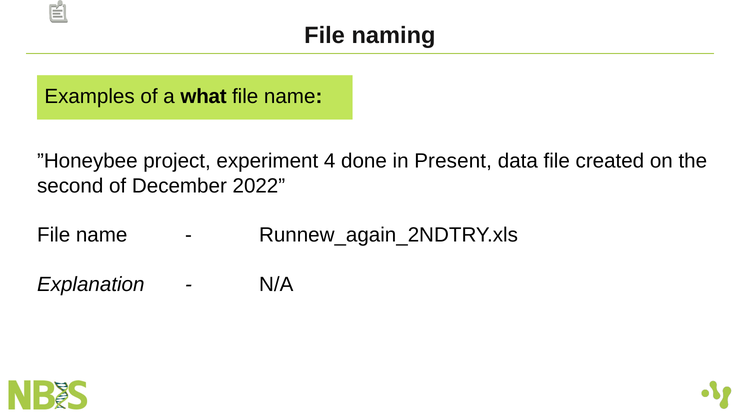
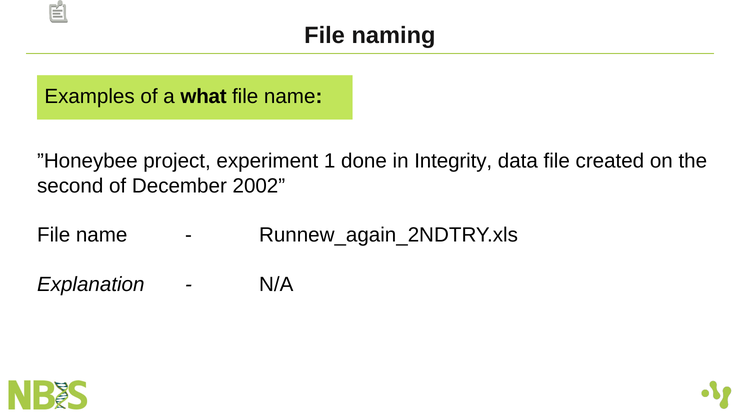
4: 4 -> 1
Present: Present -> Integrity
2022: 2022 -> 2002
